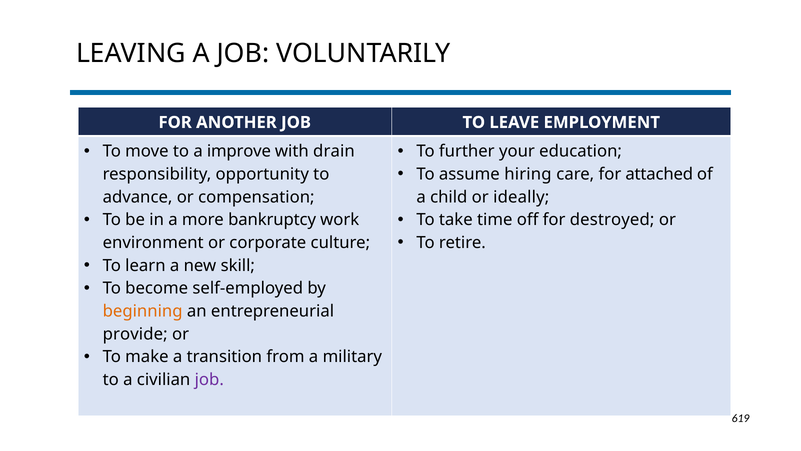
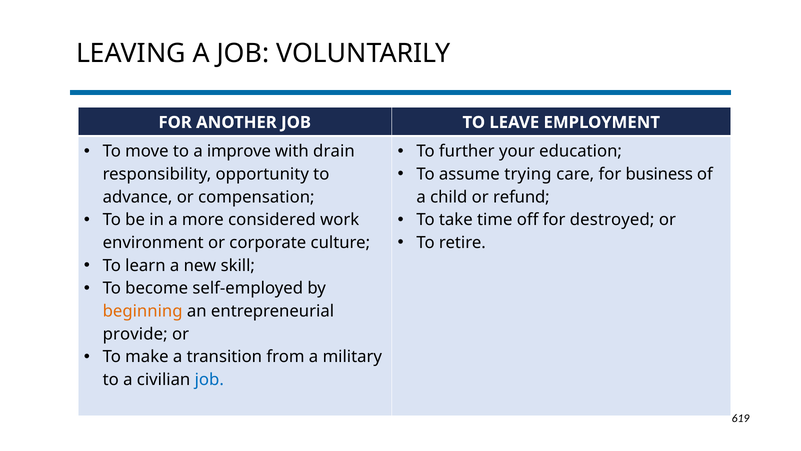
hiring: hiring -> trying
attached: attached -> business
ideally: ideally -> refund
bankruptcy: bankruptcy -> considered
job at (209, 379) colour: purple -> blue
